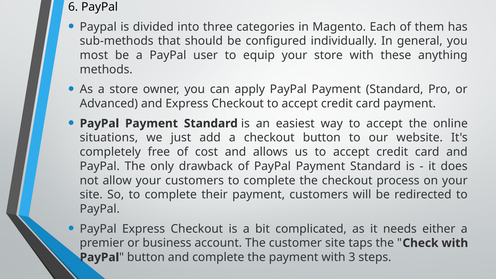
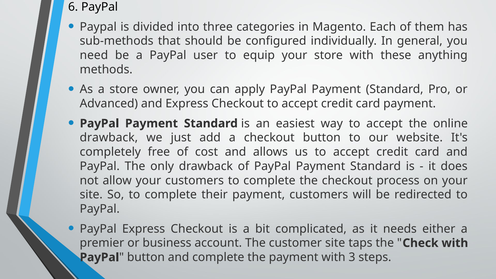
most: most -> need
situations at (109, 138): situations -> drawback
